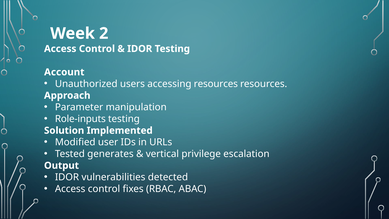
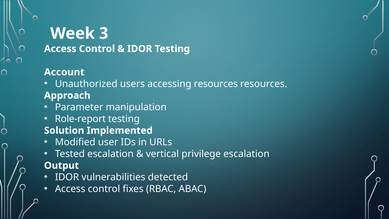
2: 2 -> 3
Role-inputs: Role-inputs -> Role-report
Tested generates: generates -> escalation
